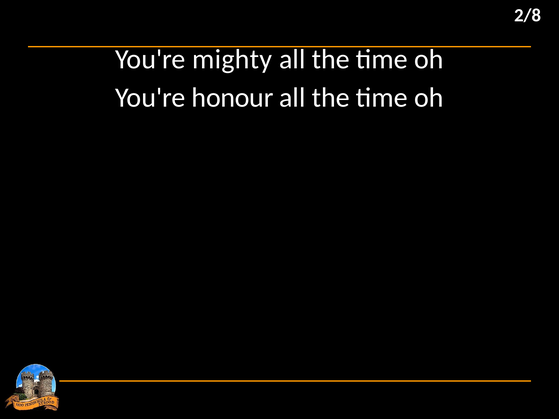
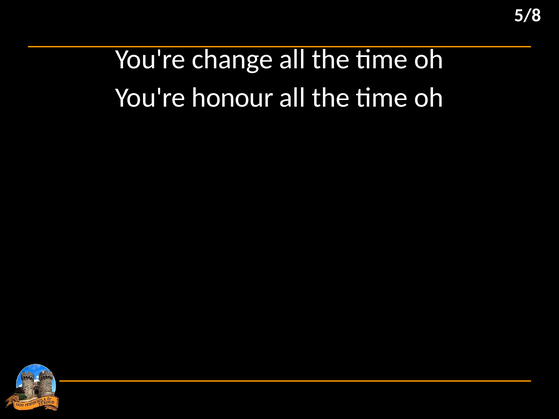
2/8: 2/8 -> 5/8
mighty: mighty -> change
